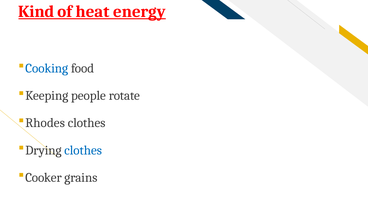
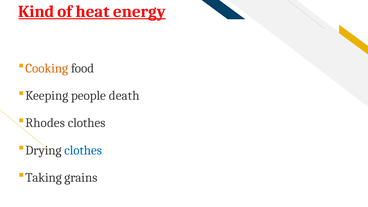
Cooking colour: blue -> orange
rotate: rotate -> death
Cooker: Cooker -> Taking
